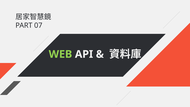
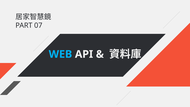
WEB colour: light green -> light blue
